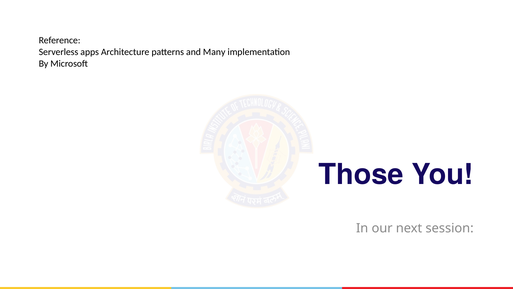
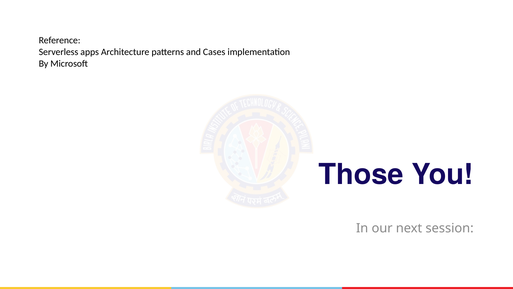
Many: Many -> Cases
